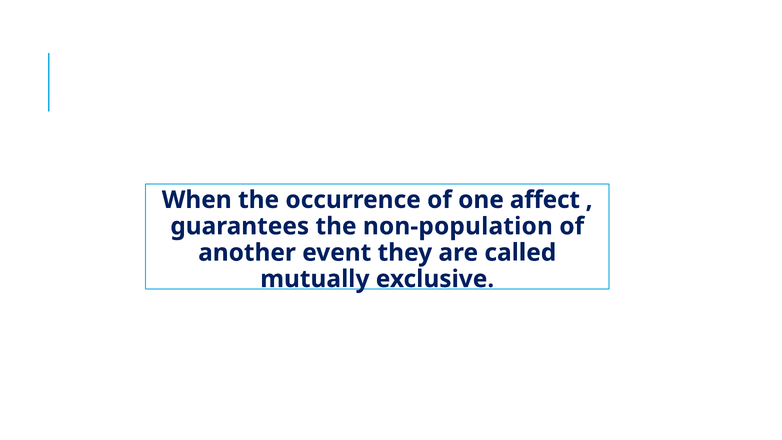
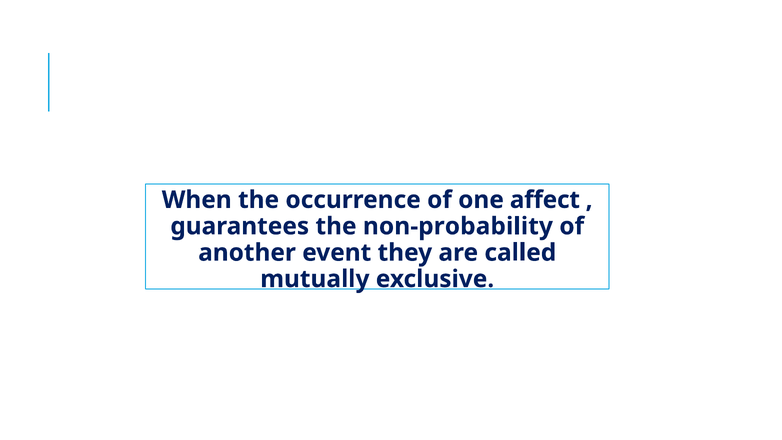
non-population: non-population -> non-probability
